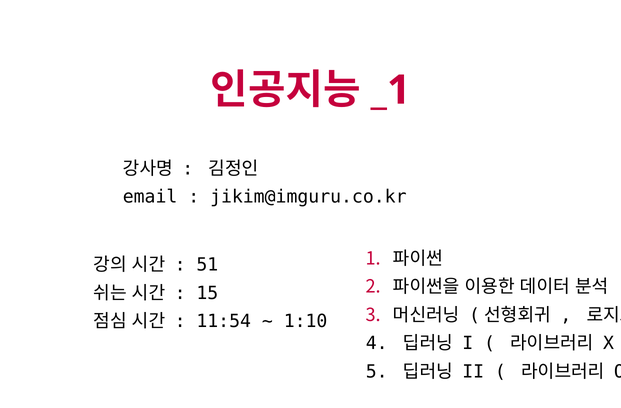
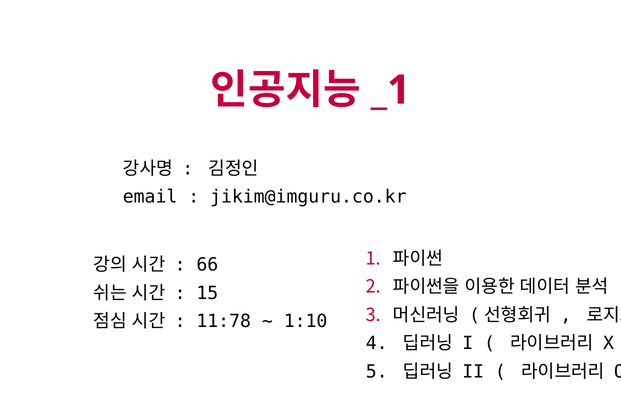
51: 51 -> 66
11:54: 11:54 -> 11:78
